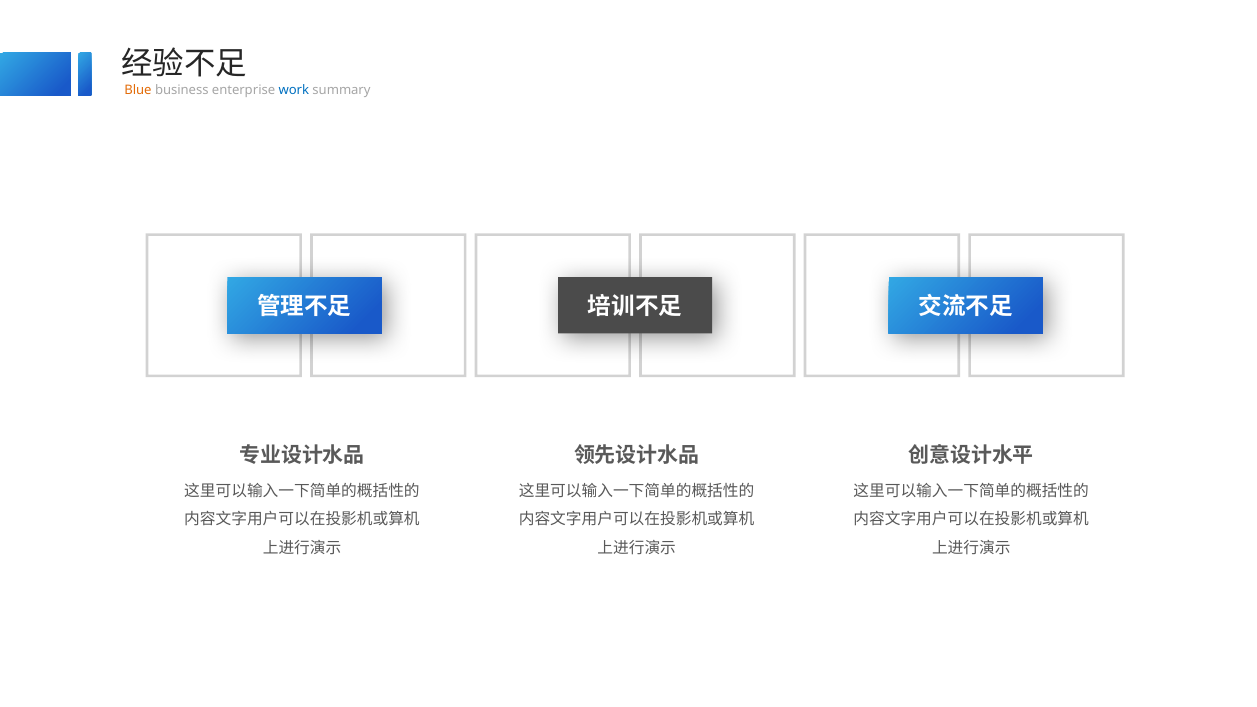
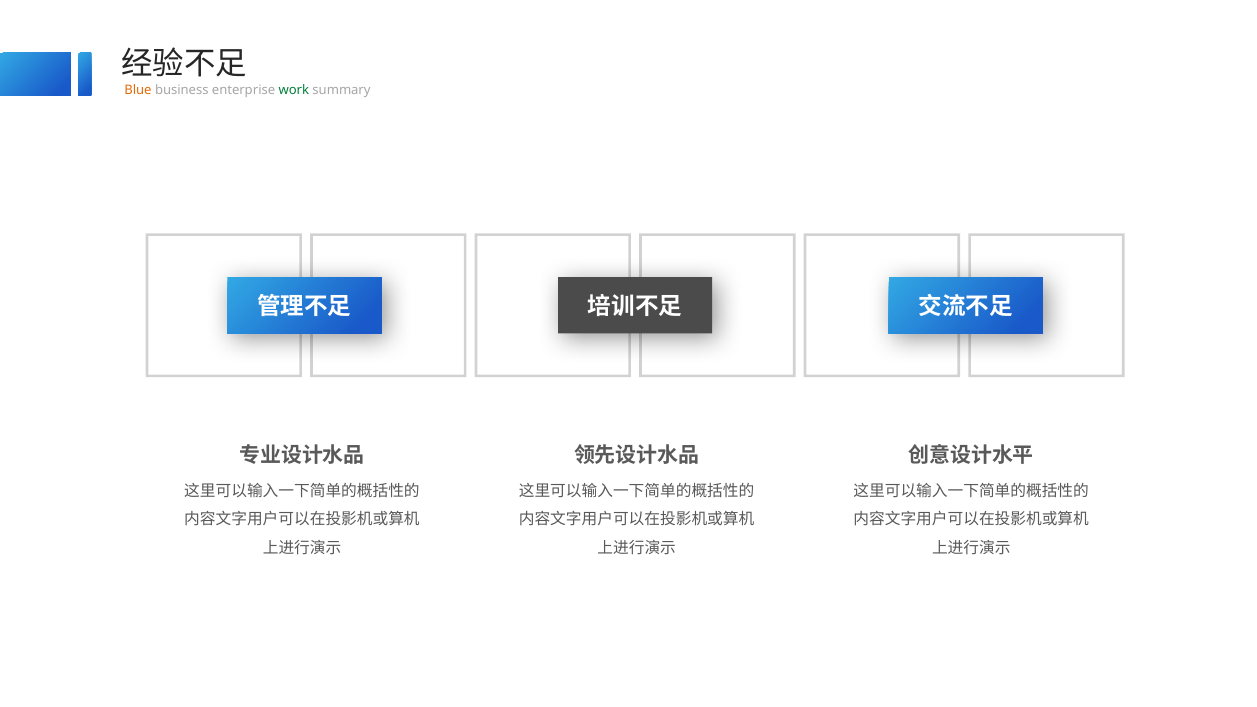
work colour: blue -> green
